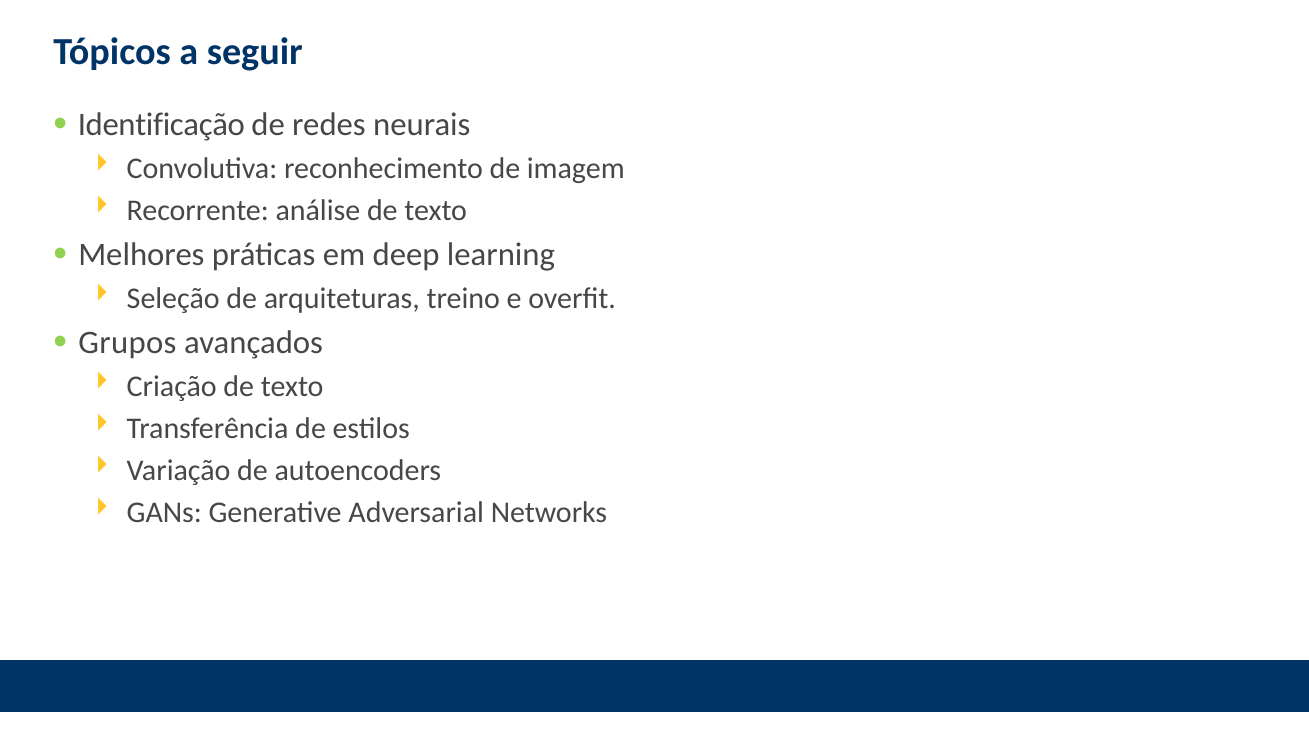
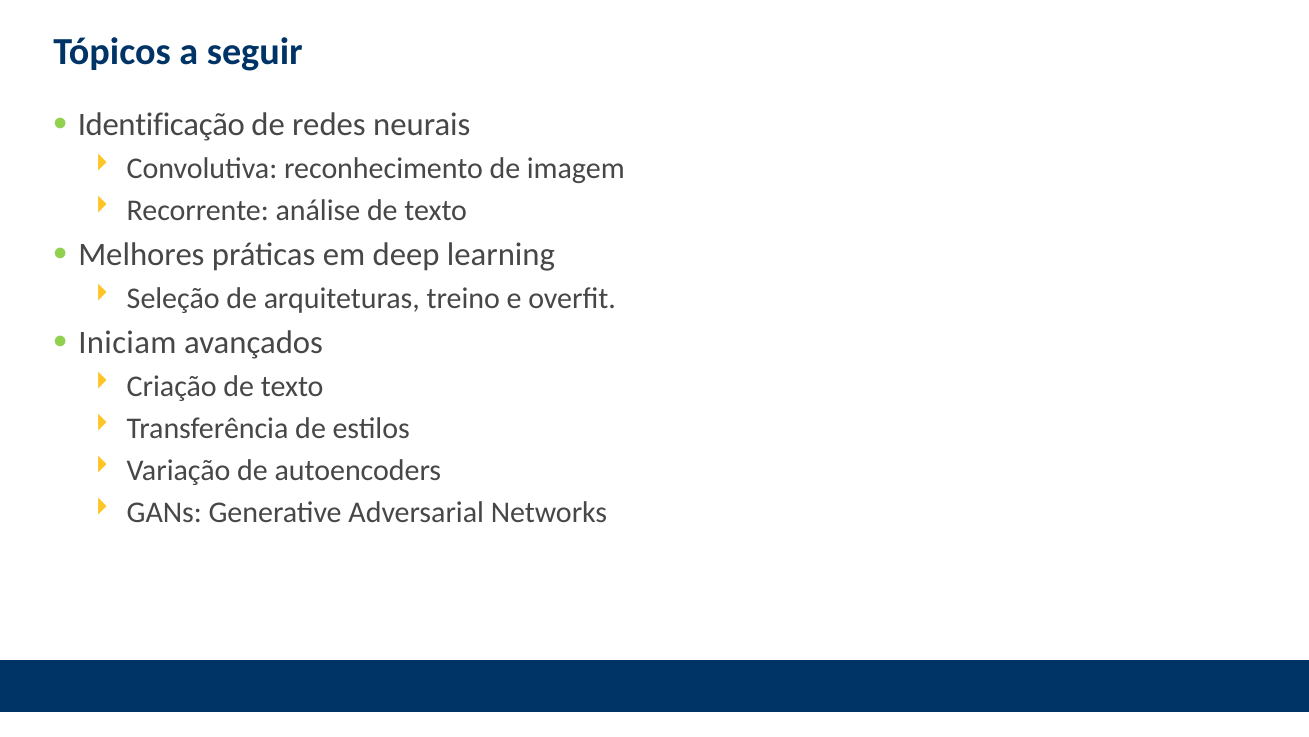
Grupos: Grupos -> Iniciam
